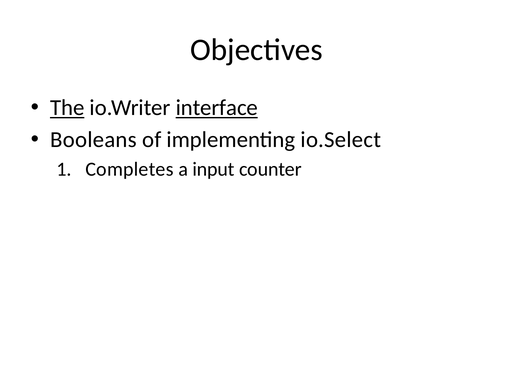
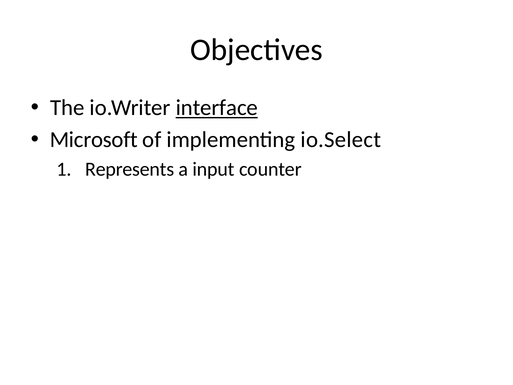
The underline: present -> none
Booleans: Booleans -> Microsoft
Completes: Completes -> Represents
